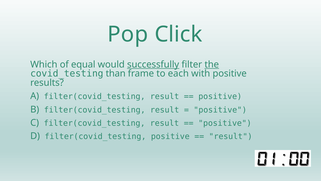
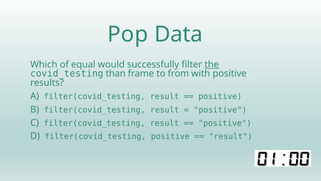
Click: Click -> Data
successfully underline: present -> none
each: each -> from
